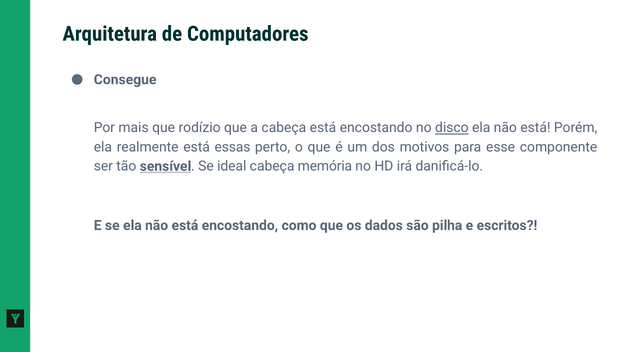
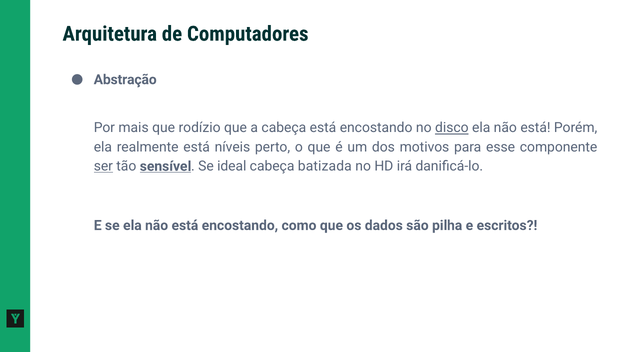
Consegue: Consegue -> Abstração
essas: essas -> níveis
ser underline: none -> present
memória: memória -> batizada
